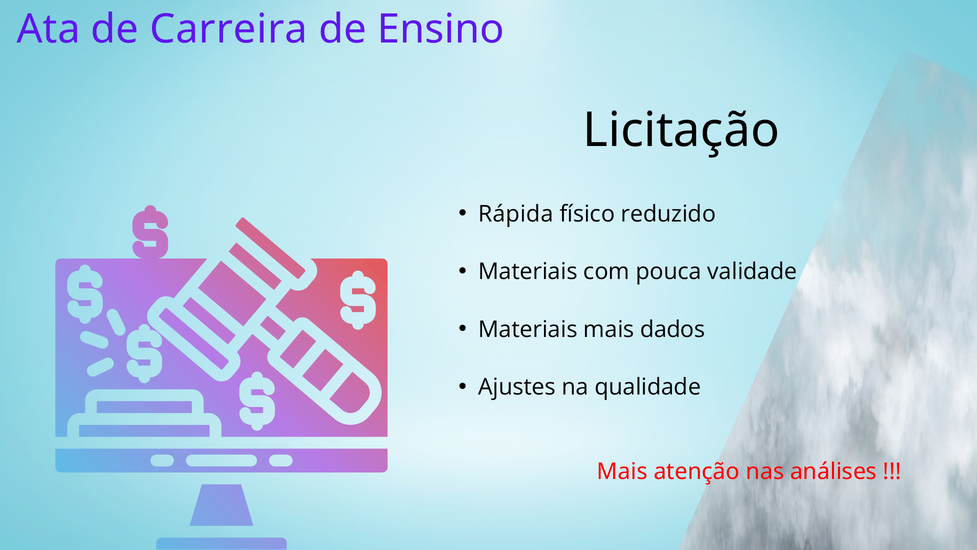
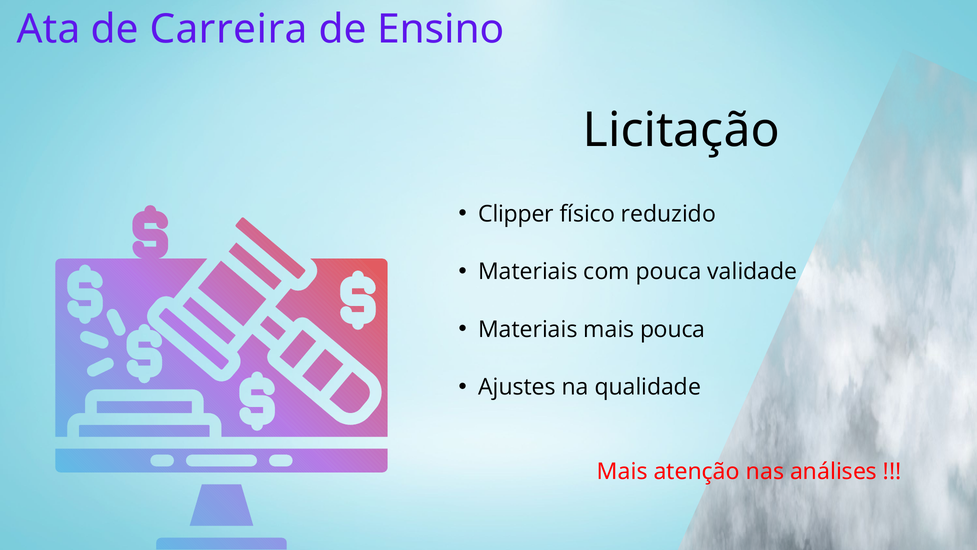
Rápida: Rápida -> Clipper
mais dados: dados -> pouca
